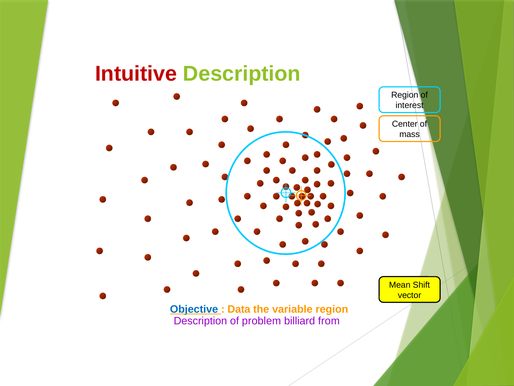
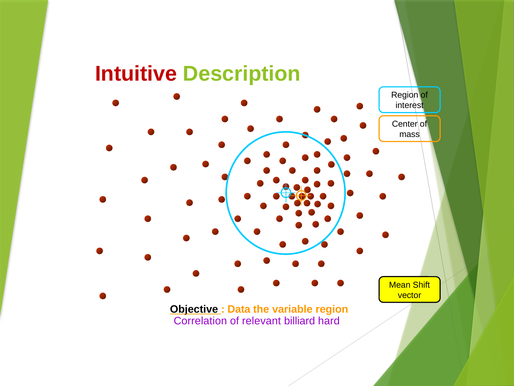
Objective colour: blue -> black
Description at (200, 321): Description -> Correlation
problem: problem -> relevant
from: from -> hard
